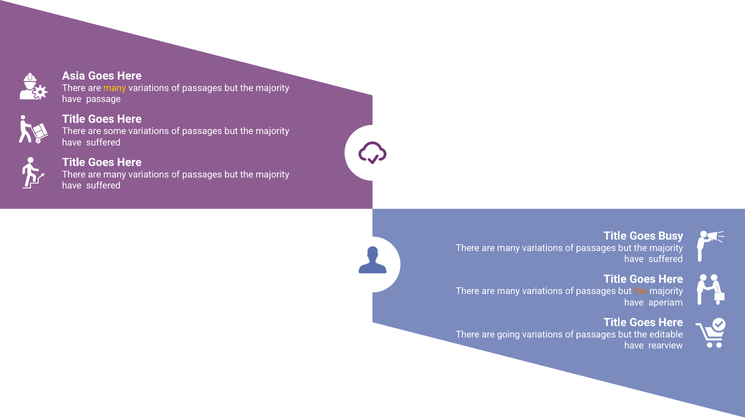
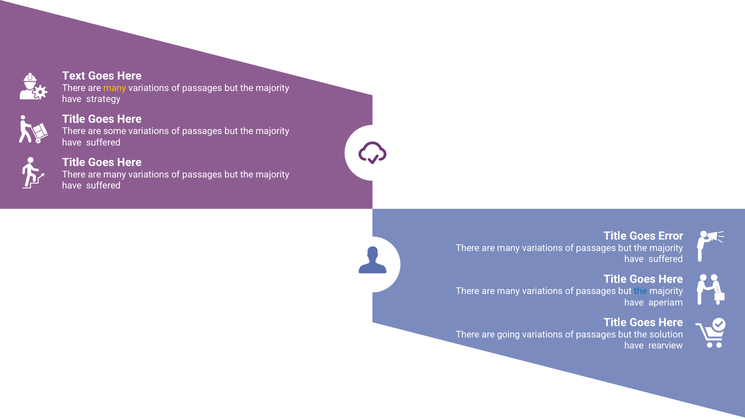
Asia: Asia -> Text
passage: passage -> strategy
Busy: Busy -> Error
the at (641, 291) colour: orange -> blue
editable: editable -> solution
